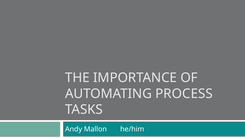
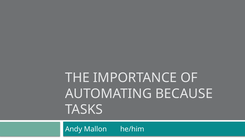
PROCESS: PROCESS -> BECAUSE
